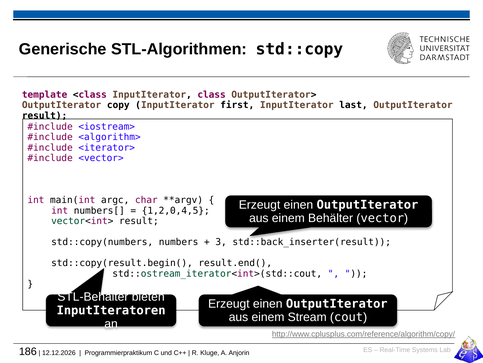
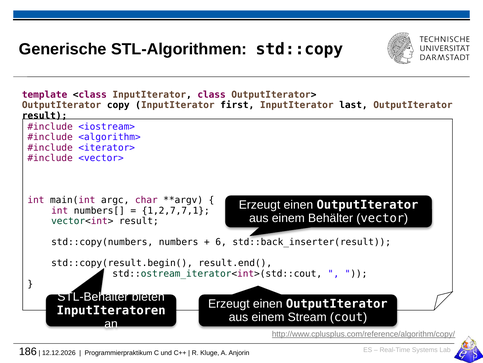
1,2,0,4,5: 1,2,0,4,5 -> 1,2,7,7,1
3: 3 -> 6
